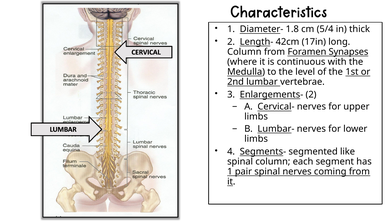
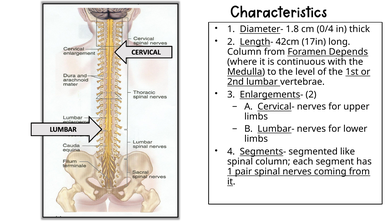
5/4: 5/4 -> 0/4
Synapses: Synapses -> Depends
